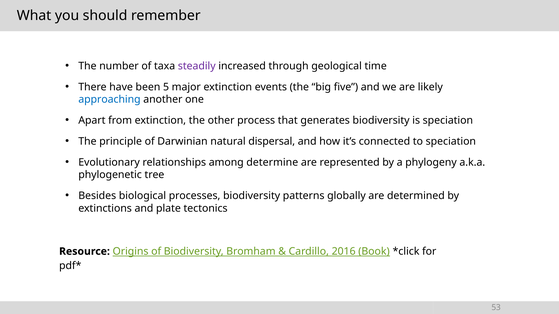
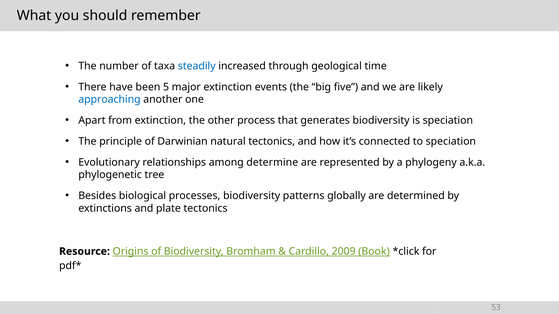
steadily colour: purple -> blue
natural dispersal: dispersal -> tectonics
2016: 2016 -> 2009
